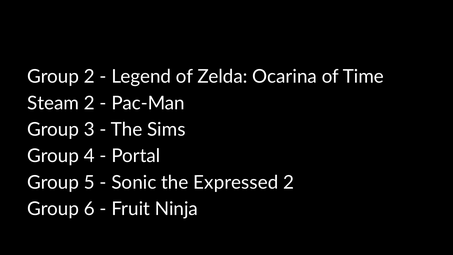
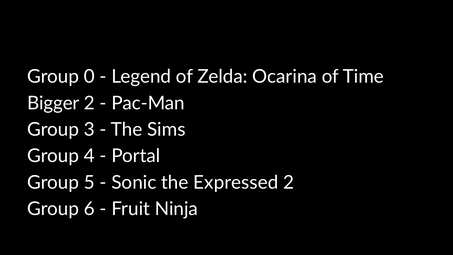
Group 2: 2 -> 0
Steam: Steam -> Bigger
